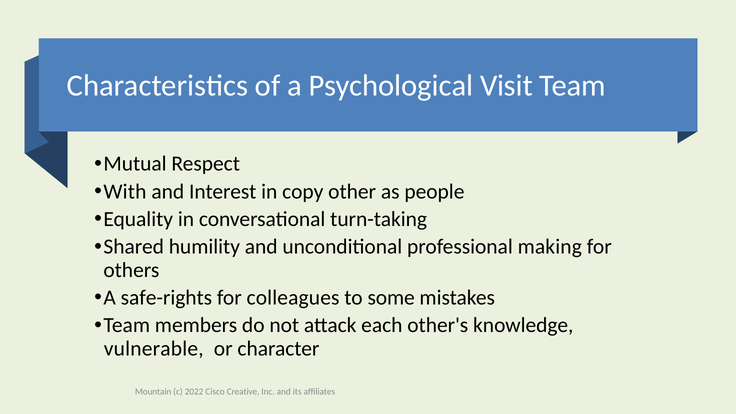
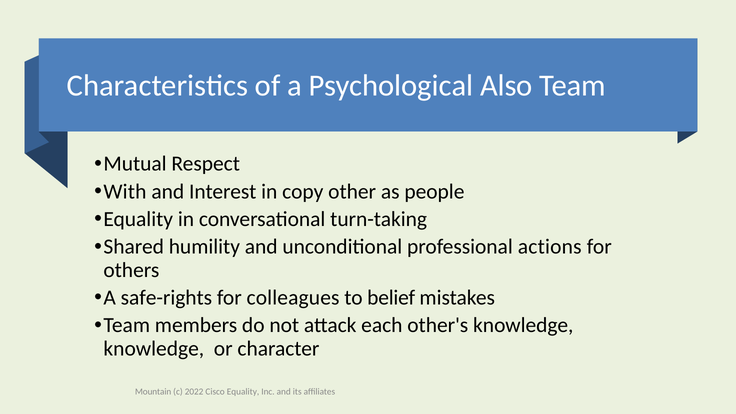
Visit: Visit -> Also
making: making -> actions
some: some -> belief
vulnerable at (154, 348): vulnerable -> knowledge
Cisco Creative: Creative -> Equality
